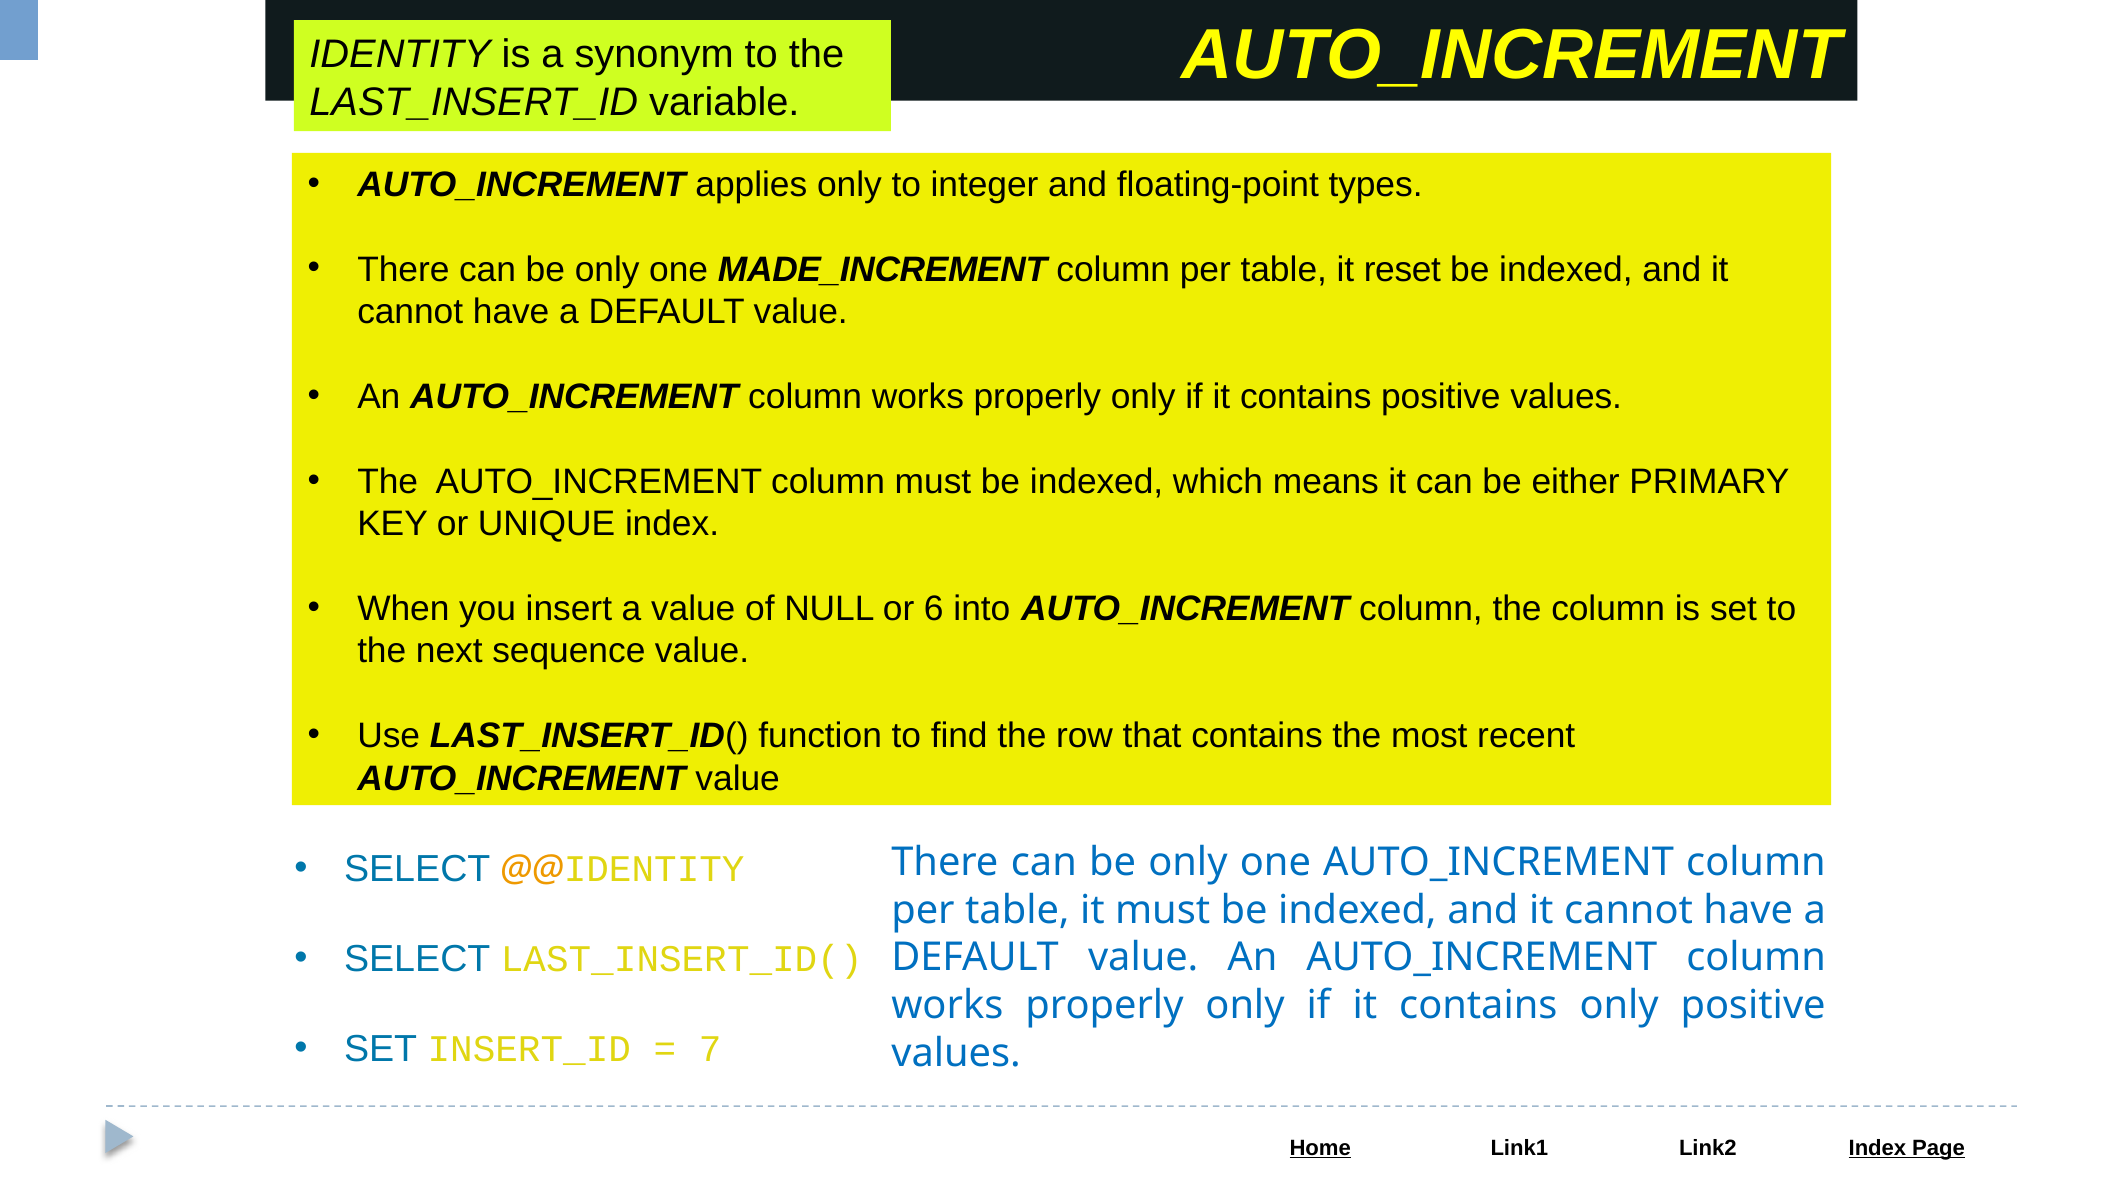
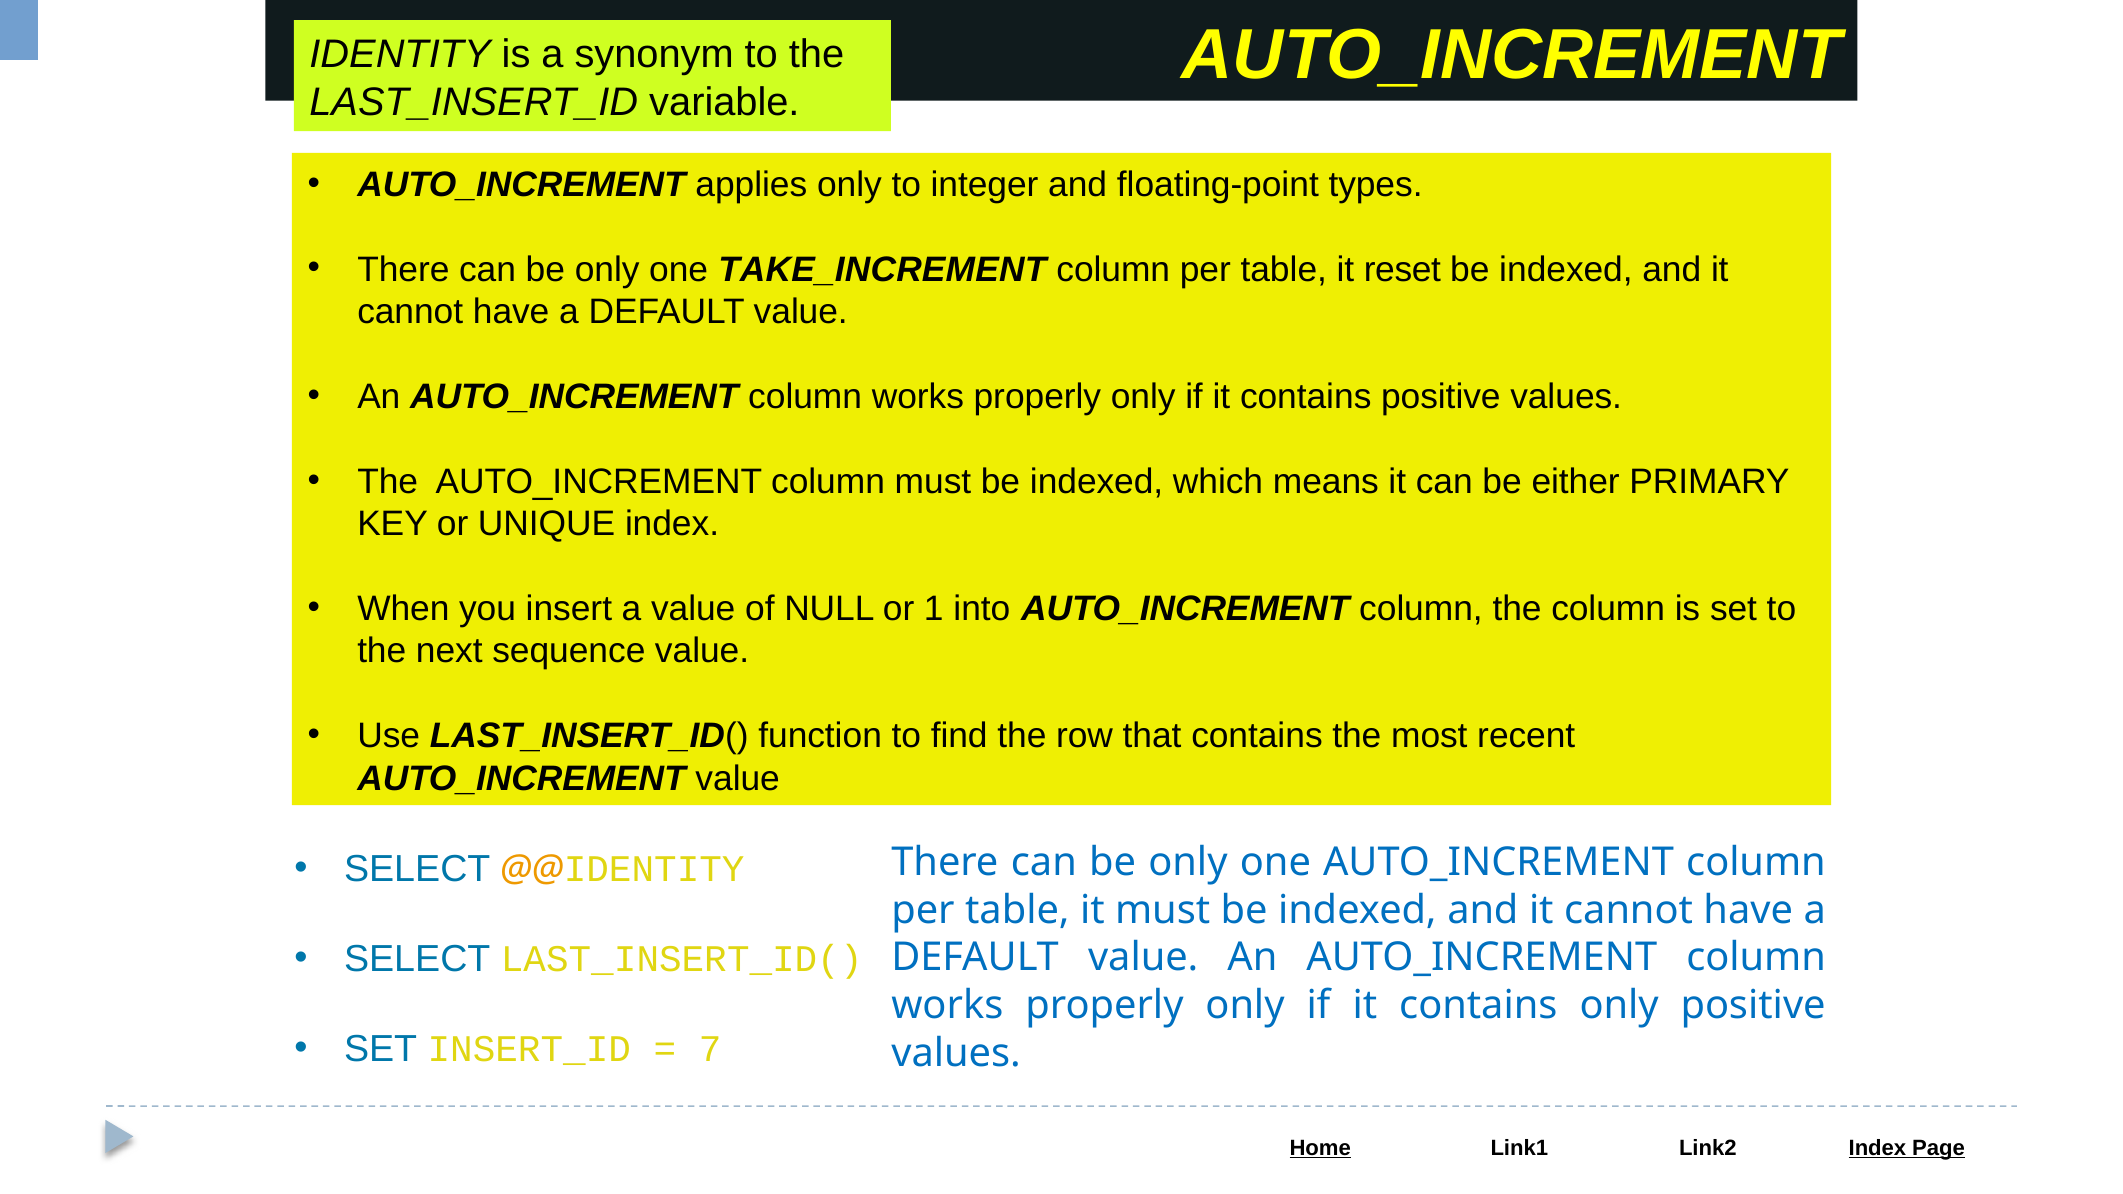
MADE_INCREMENT: MADE_INCREMENT -> TAKE_INCREMENT
6: 6 -> 1
